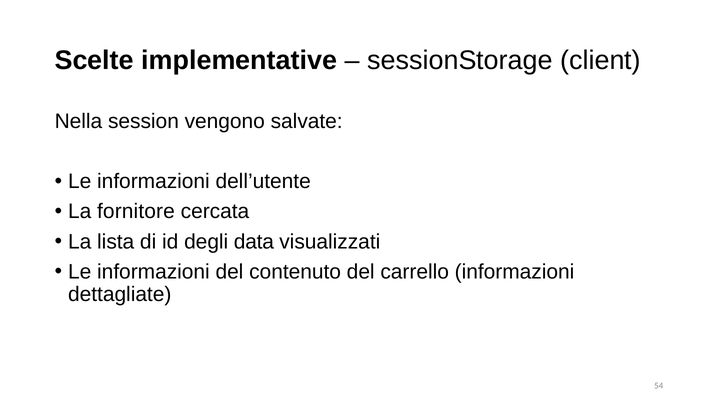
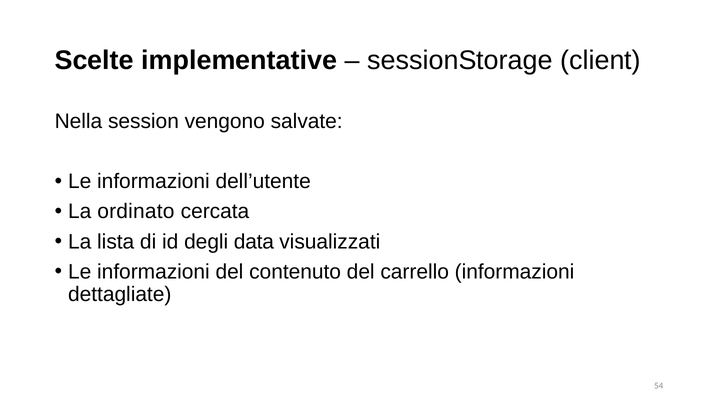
fornitore: fornitore -> ordinato
